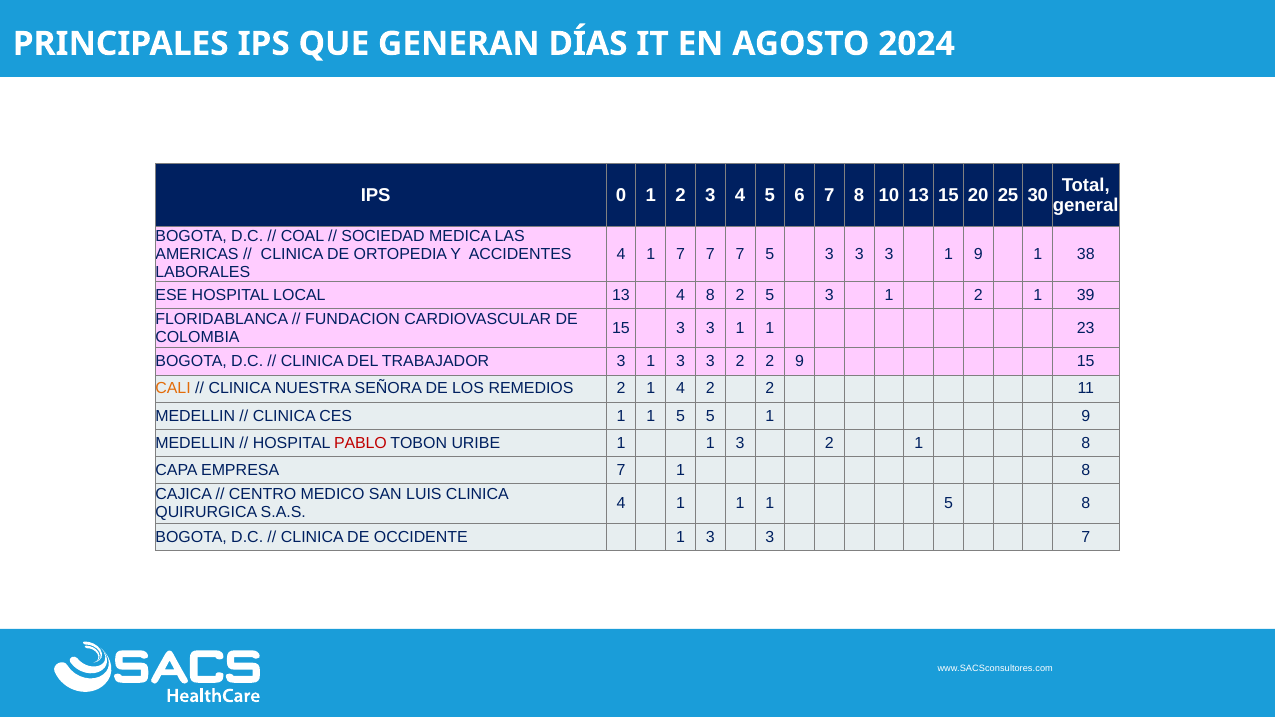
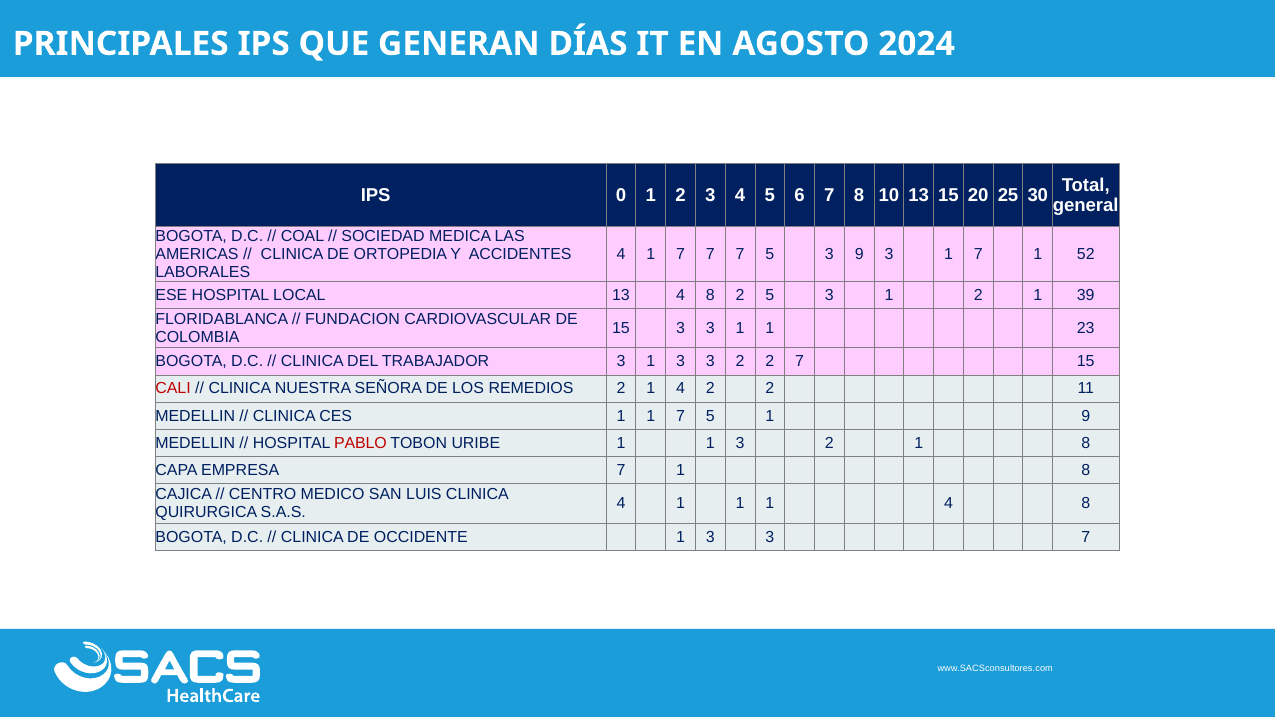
5 3 3: 3 -> 9
3 1 9: 9 -> 7
38: 38 -> 52
2 9: 9 -> 7
CALI colour: orange -> red
CES 1 1 5: 5 -> 7
1 1 1 5: 5 -> 4
